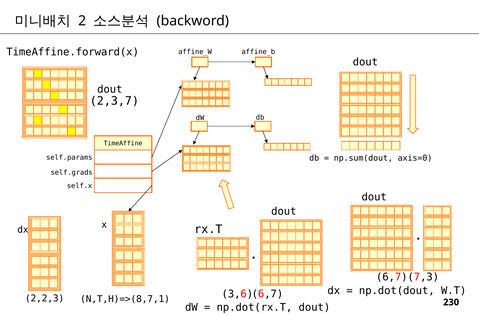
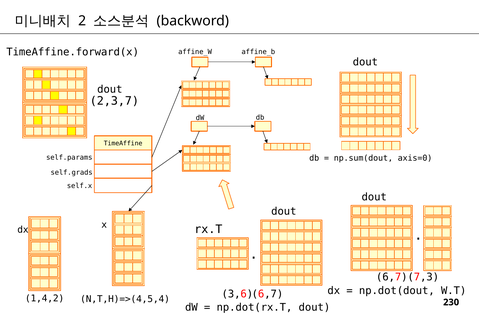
2,2,3: 2,2,3 -> 1,4,2
N,T,H)=>(8,7,1: N,T,H)=>(8,7,1 -> N,T,H)=>(4,5,4
